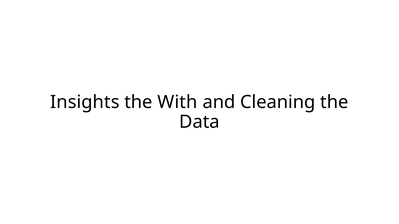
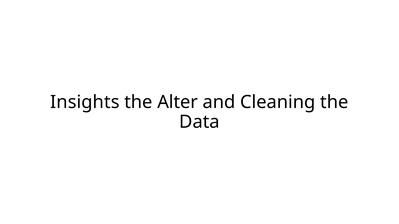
With: With -> Alter
